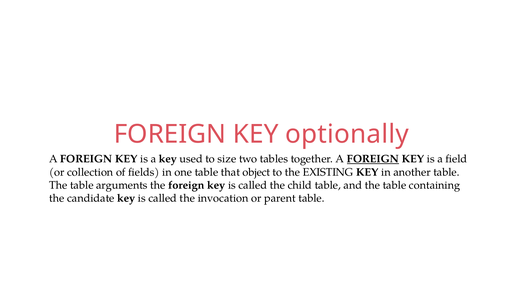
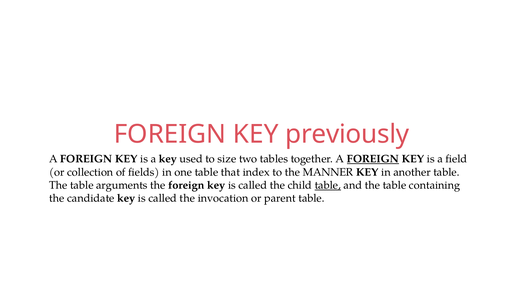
optionally: optionally -> previously
object: object -> index
EXISTING: EXISTING -> MANNER
table at (328, 185) underline: none -> present
